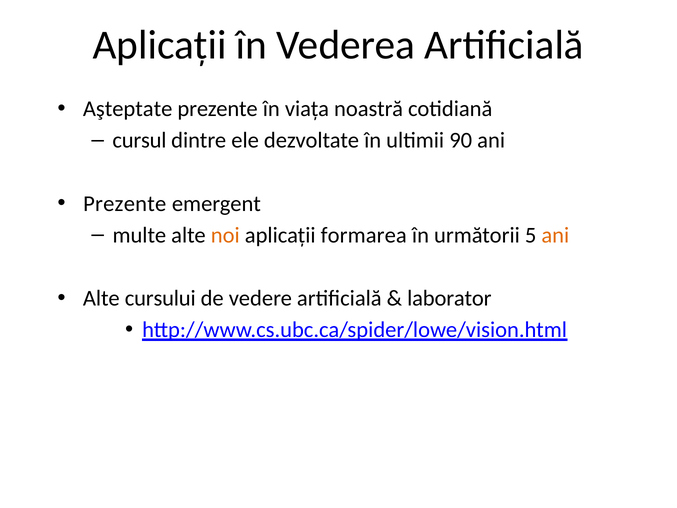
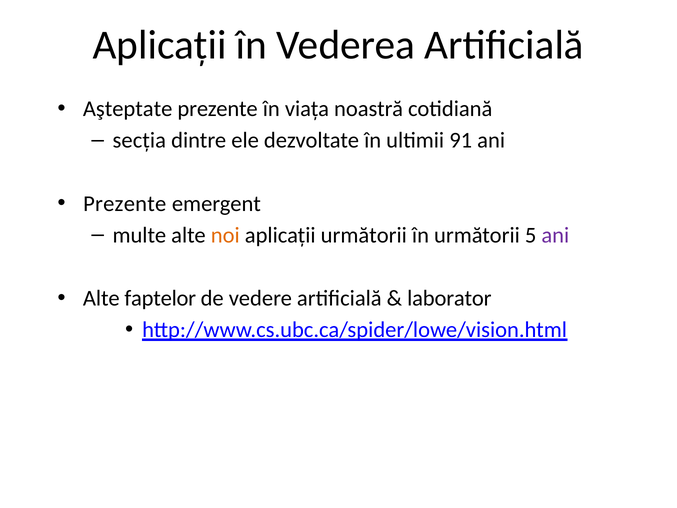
cursul: cursul -> secția
90: 90 -> 91
aplicații formarea: formarea -> următorii
ani at (555, 235) colour: orange -> purple
cursului: cursului -> faptelor
